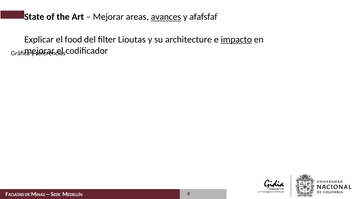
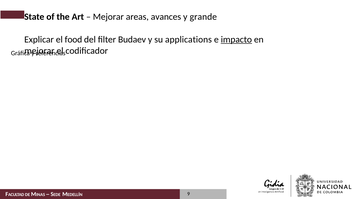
avances underline: present -> none
afafsfaf: afafsfaf -> grande
Lioutas: Lioutas -> Budaev
architecture: architecture -> applications
